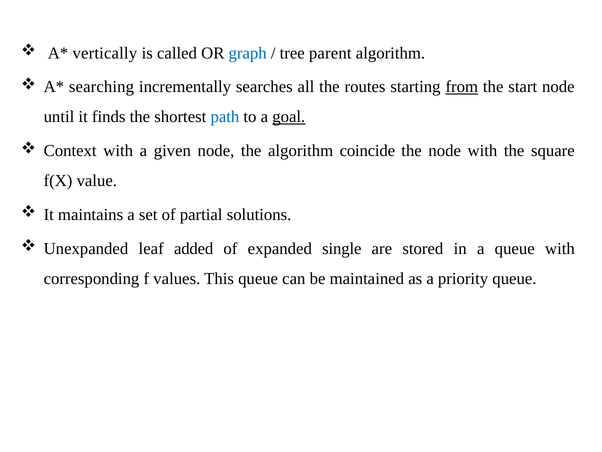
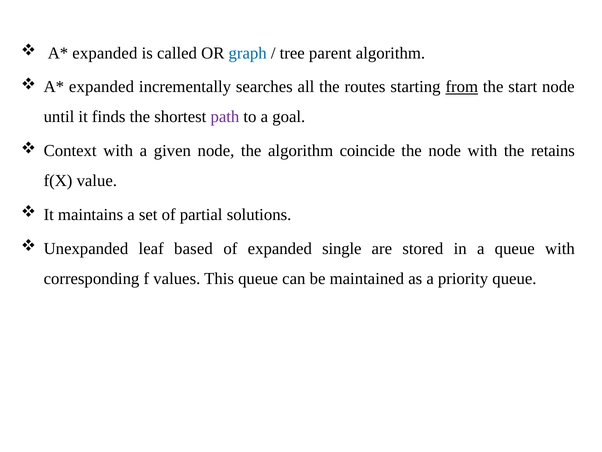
vertically at (105, 53): vertically -> expanded
searching at (102, 87): searching -> expanded
path colour: blue -> purple
goal underline: present -> none
square: square -> retains
added: added -> based
